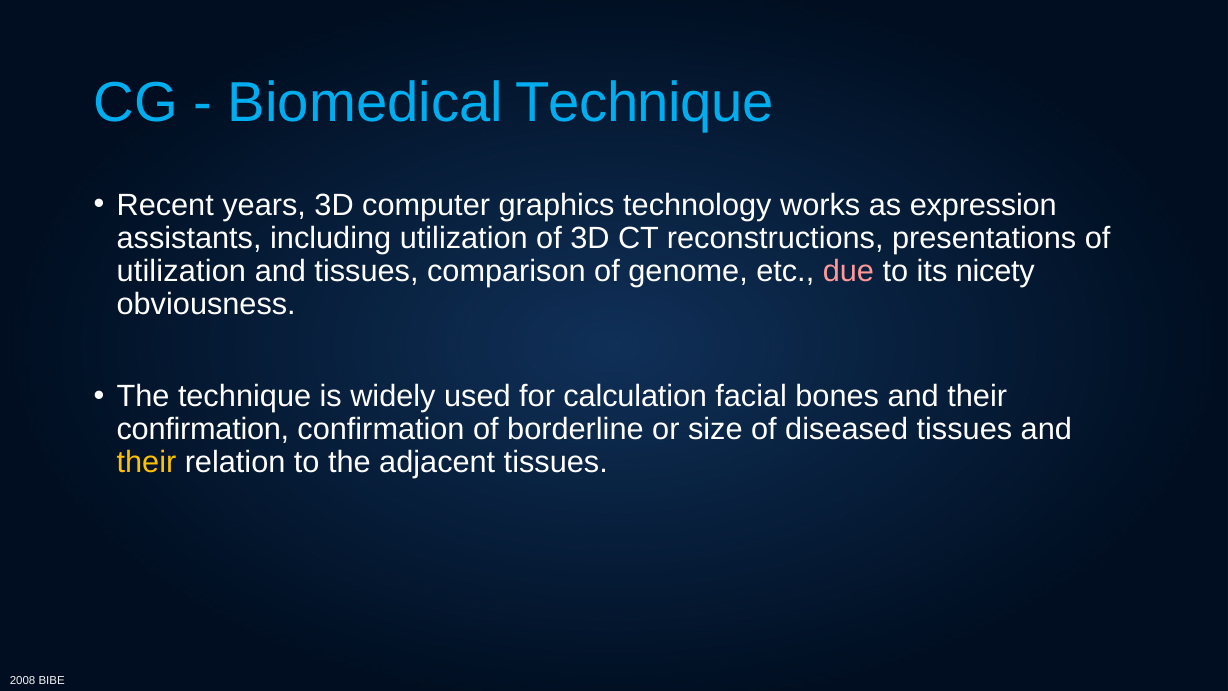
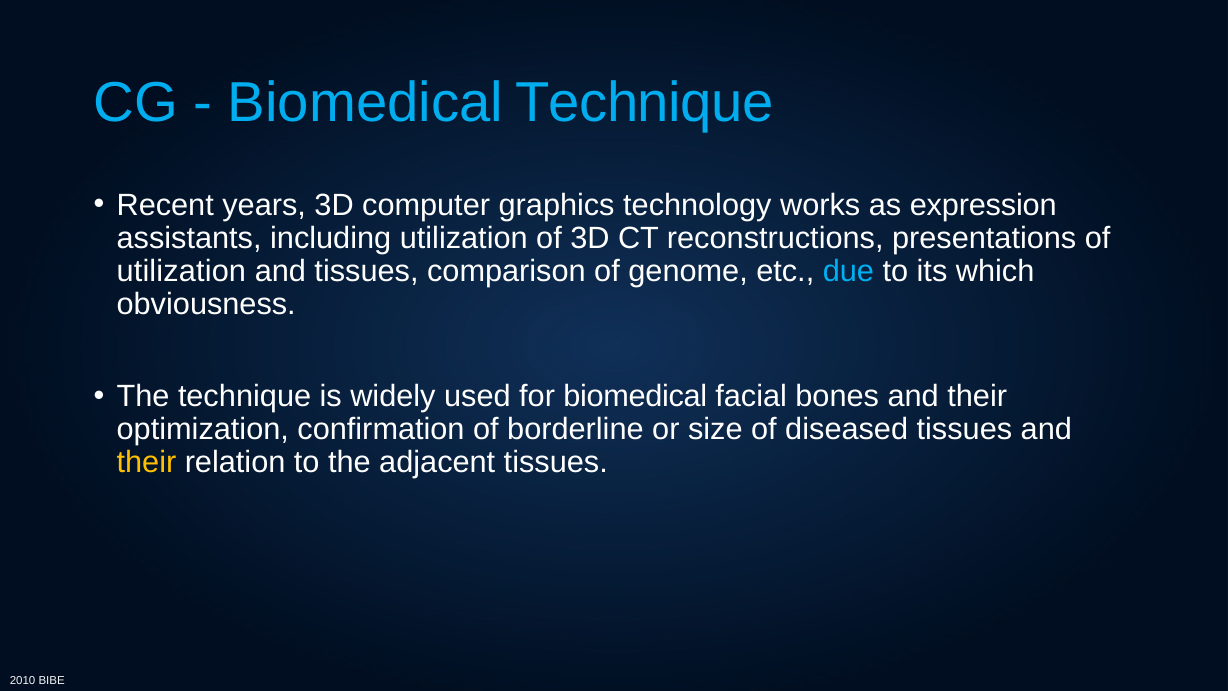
due colour: pink -> light blue
nicety: nicety -> which
for calculation: calculation -> biomedical
confirmation at (203, 429): confirmation -> optimization
2008: 2008 -> 2010
